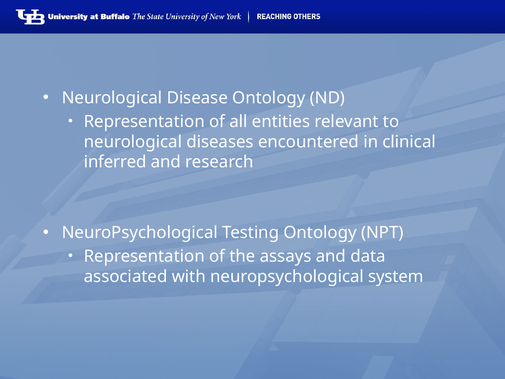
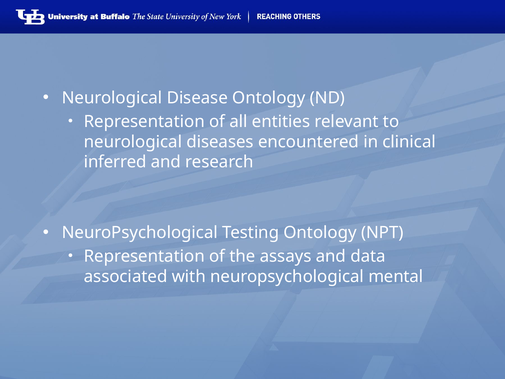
system: system -> mental
